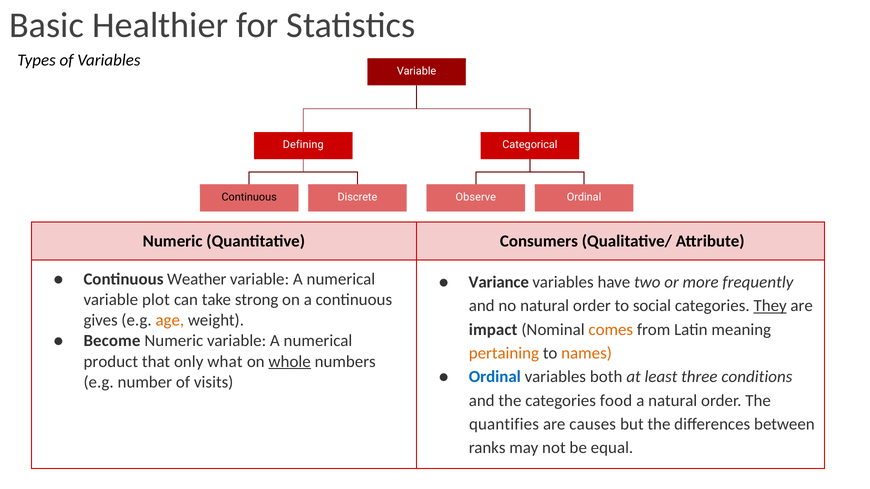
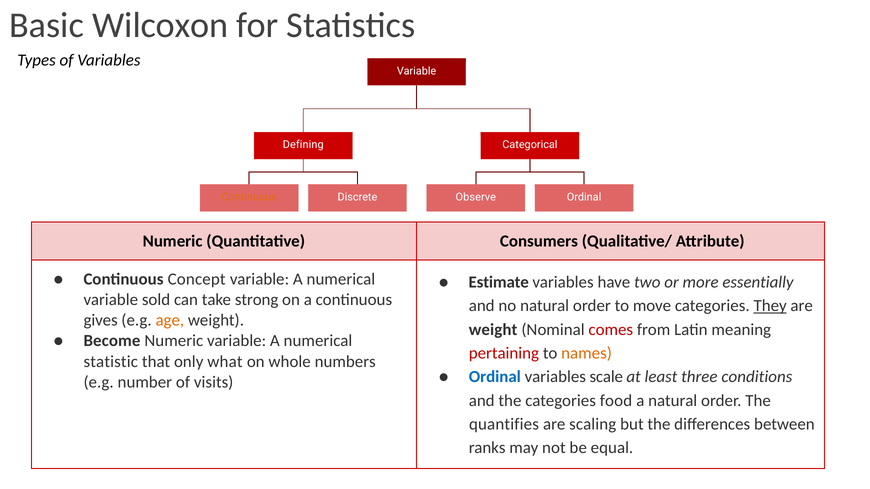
Healthier: Healthier -> Wilcoxon
Continuous at (249, 197) colour: black -> orange
Weather: Weather -> Concept
Variance: Variance -> Estimate
frequently: frequently -> essentially
plot: plot -> sold
social: social -> move
impact at (493, 330): impact -> weight
comes colour: orange -> red
pertaining colour: orange -> red
product: product -> statistic
whole underline: present -> none
both: both -> scale
causes: causes -> scaling
